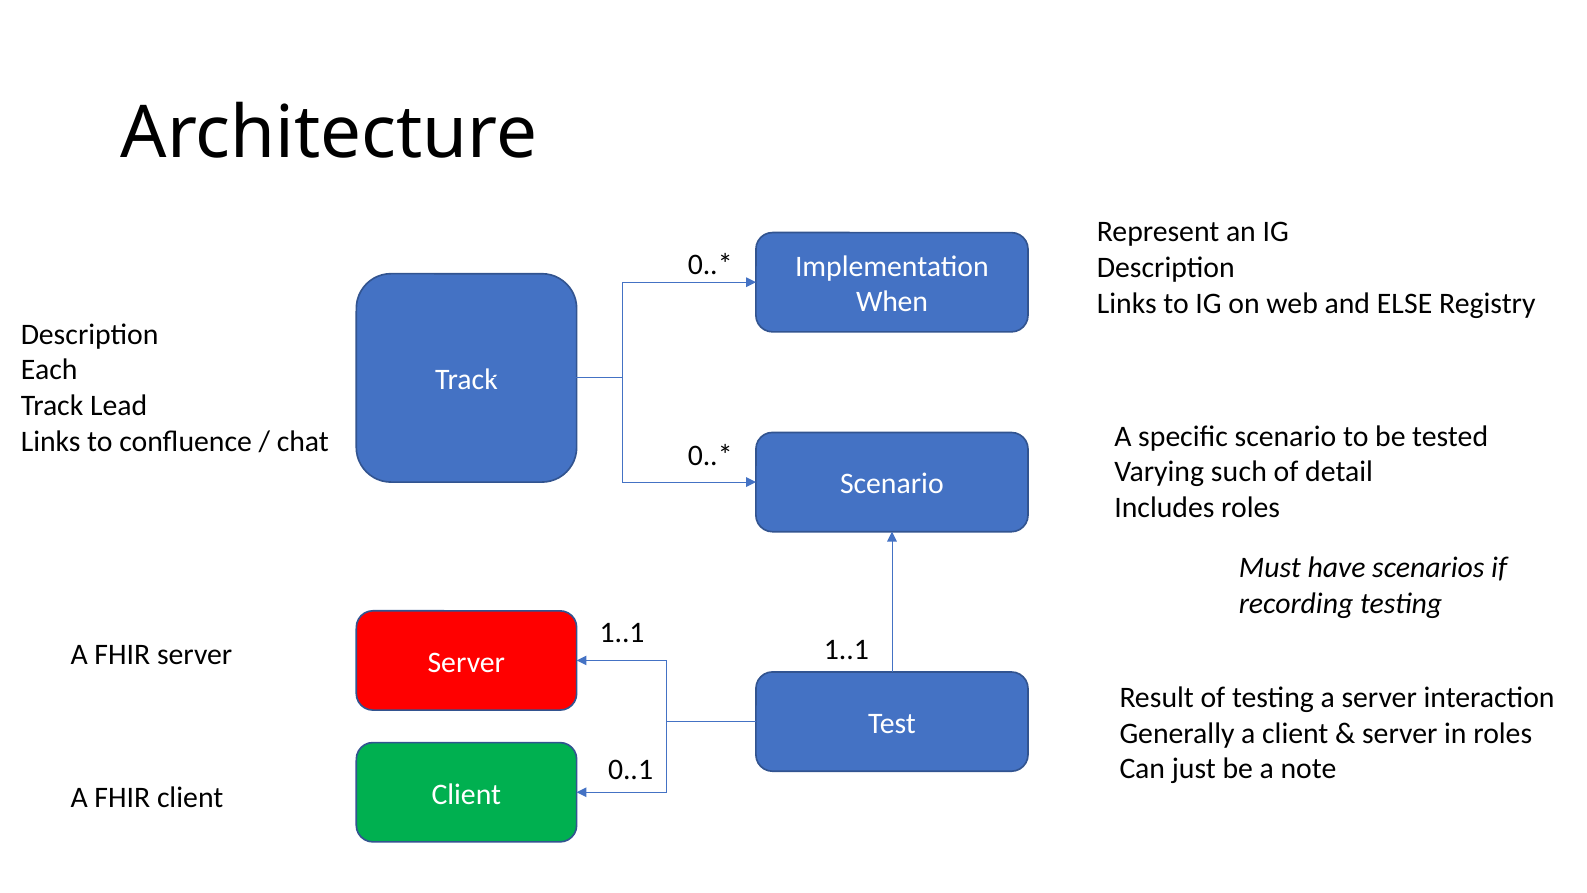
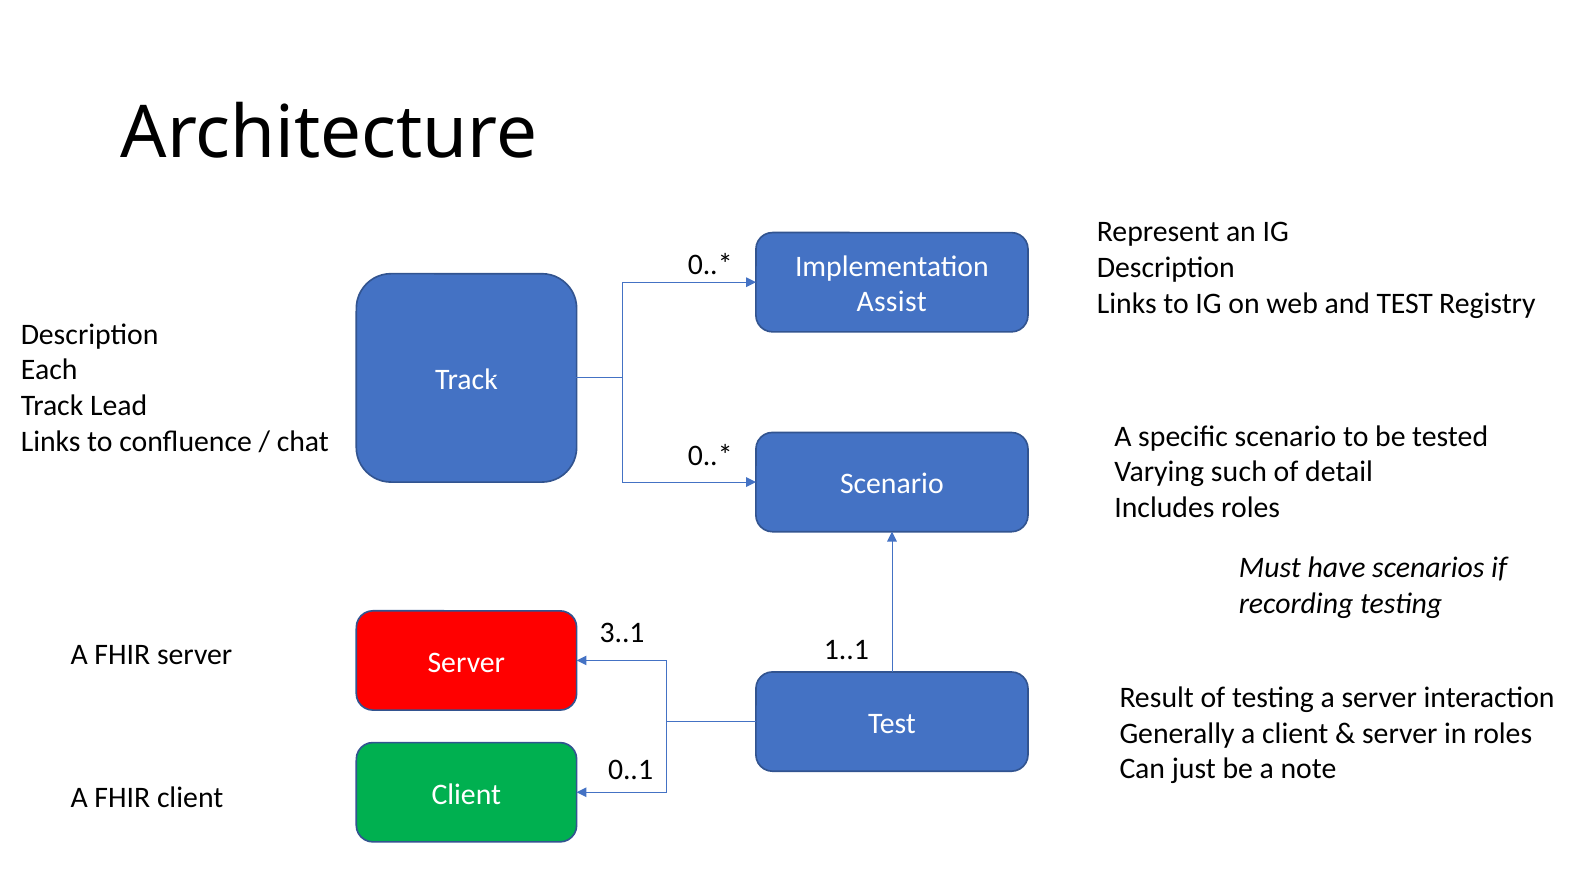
When: When -> Assist
and ELSE: ELSE -> TEST
1..1 at (622, 632): 1..1 -> 3..1
